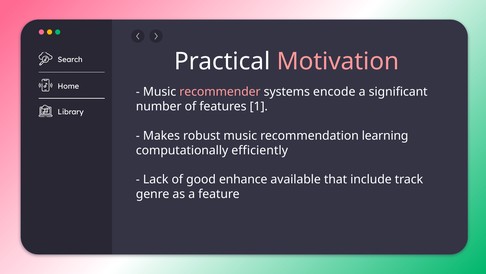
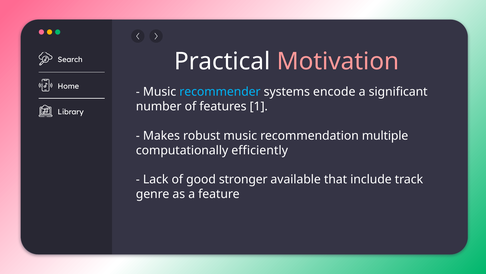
recommender colour: pink -> light blue
learning: learning -> multiple
enhance: enhance -> stronger
